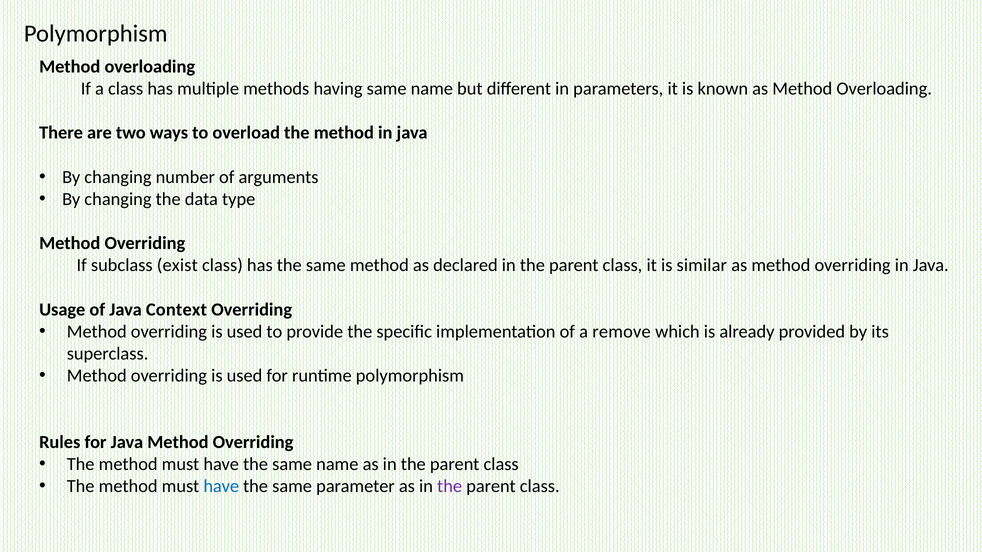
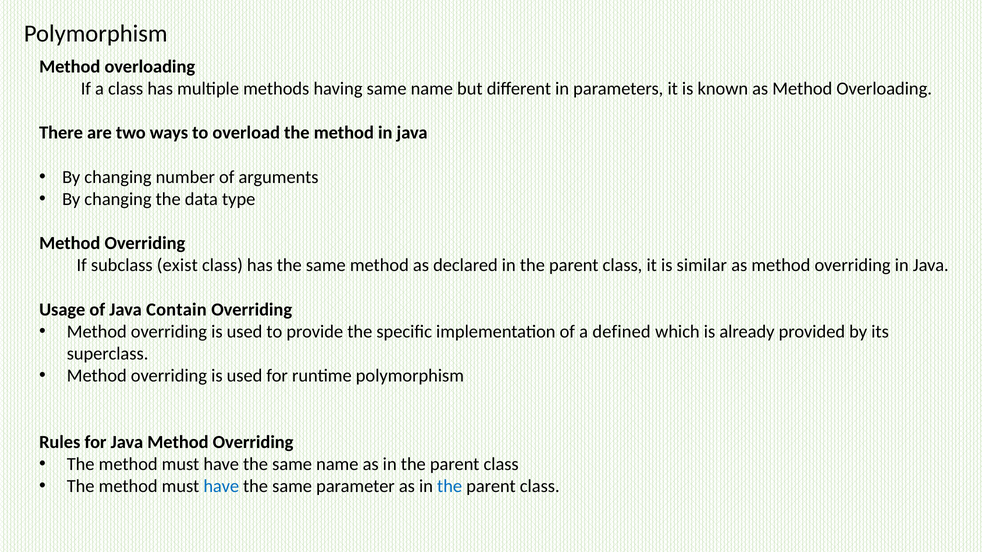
Context: Context -> Contain
remove: remove -> defined
the at (450, 486) colour: purple -> blue
